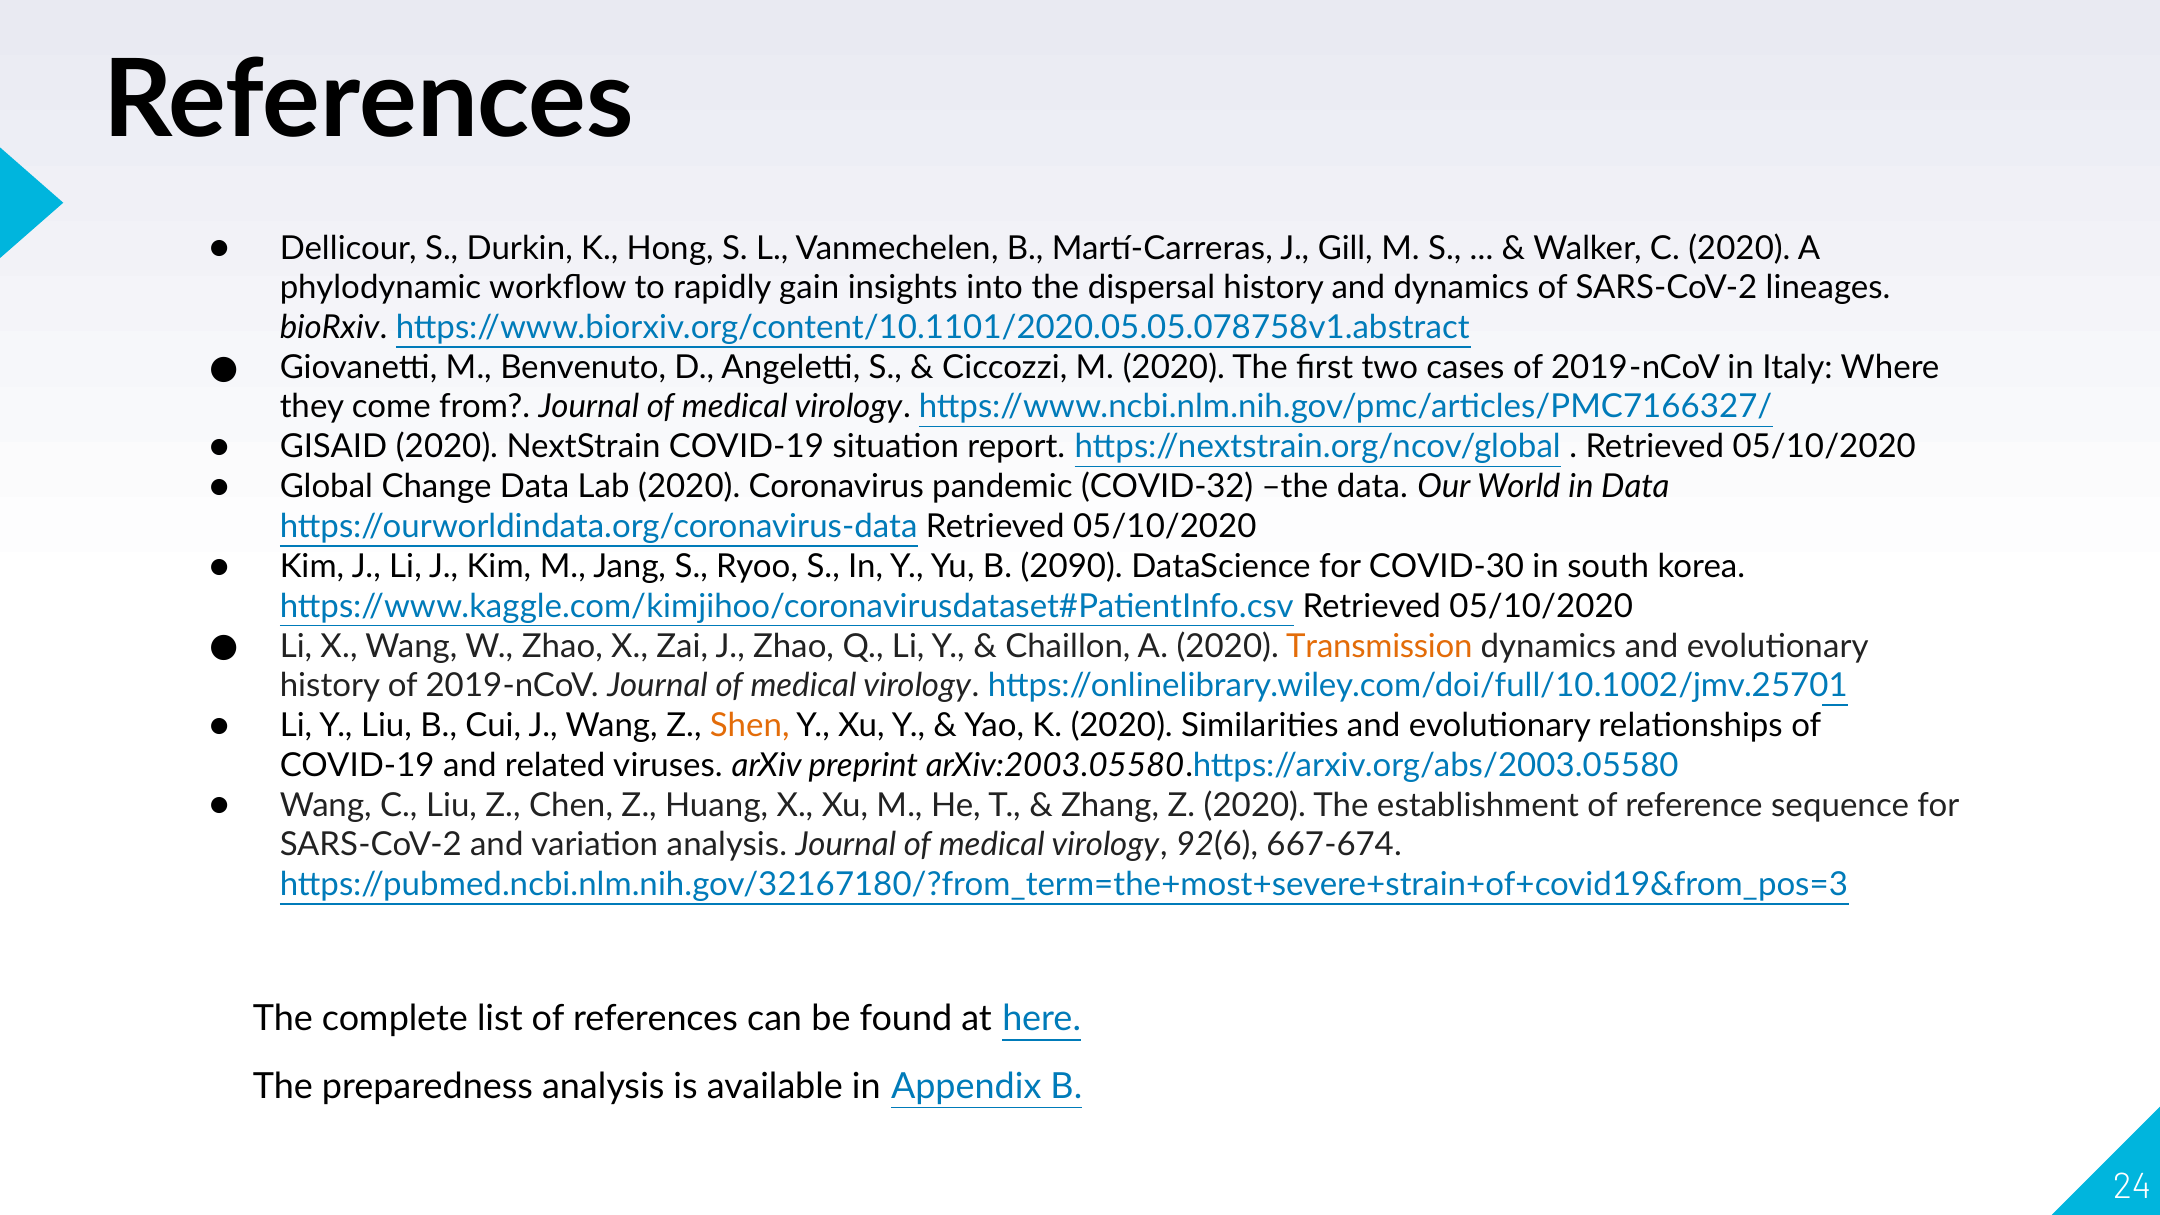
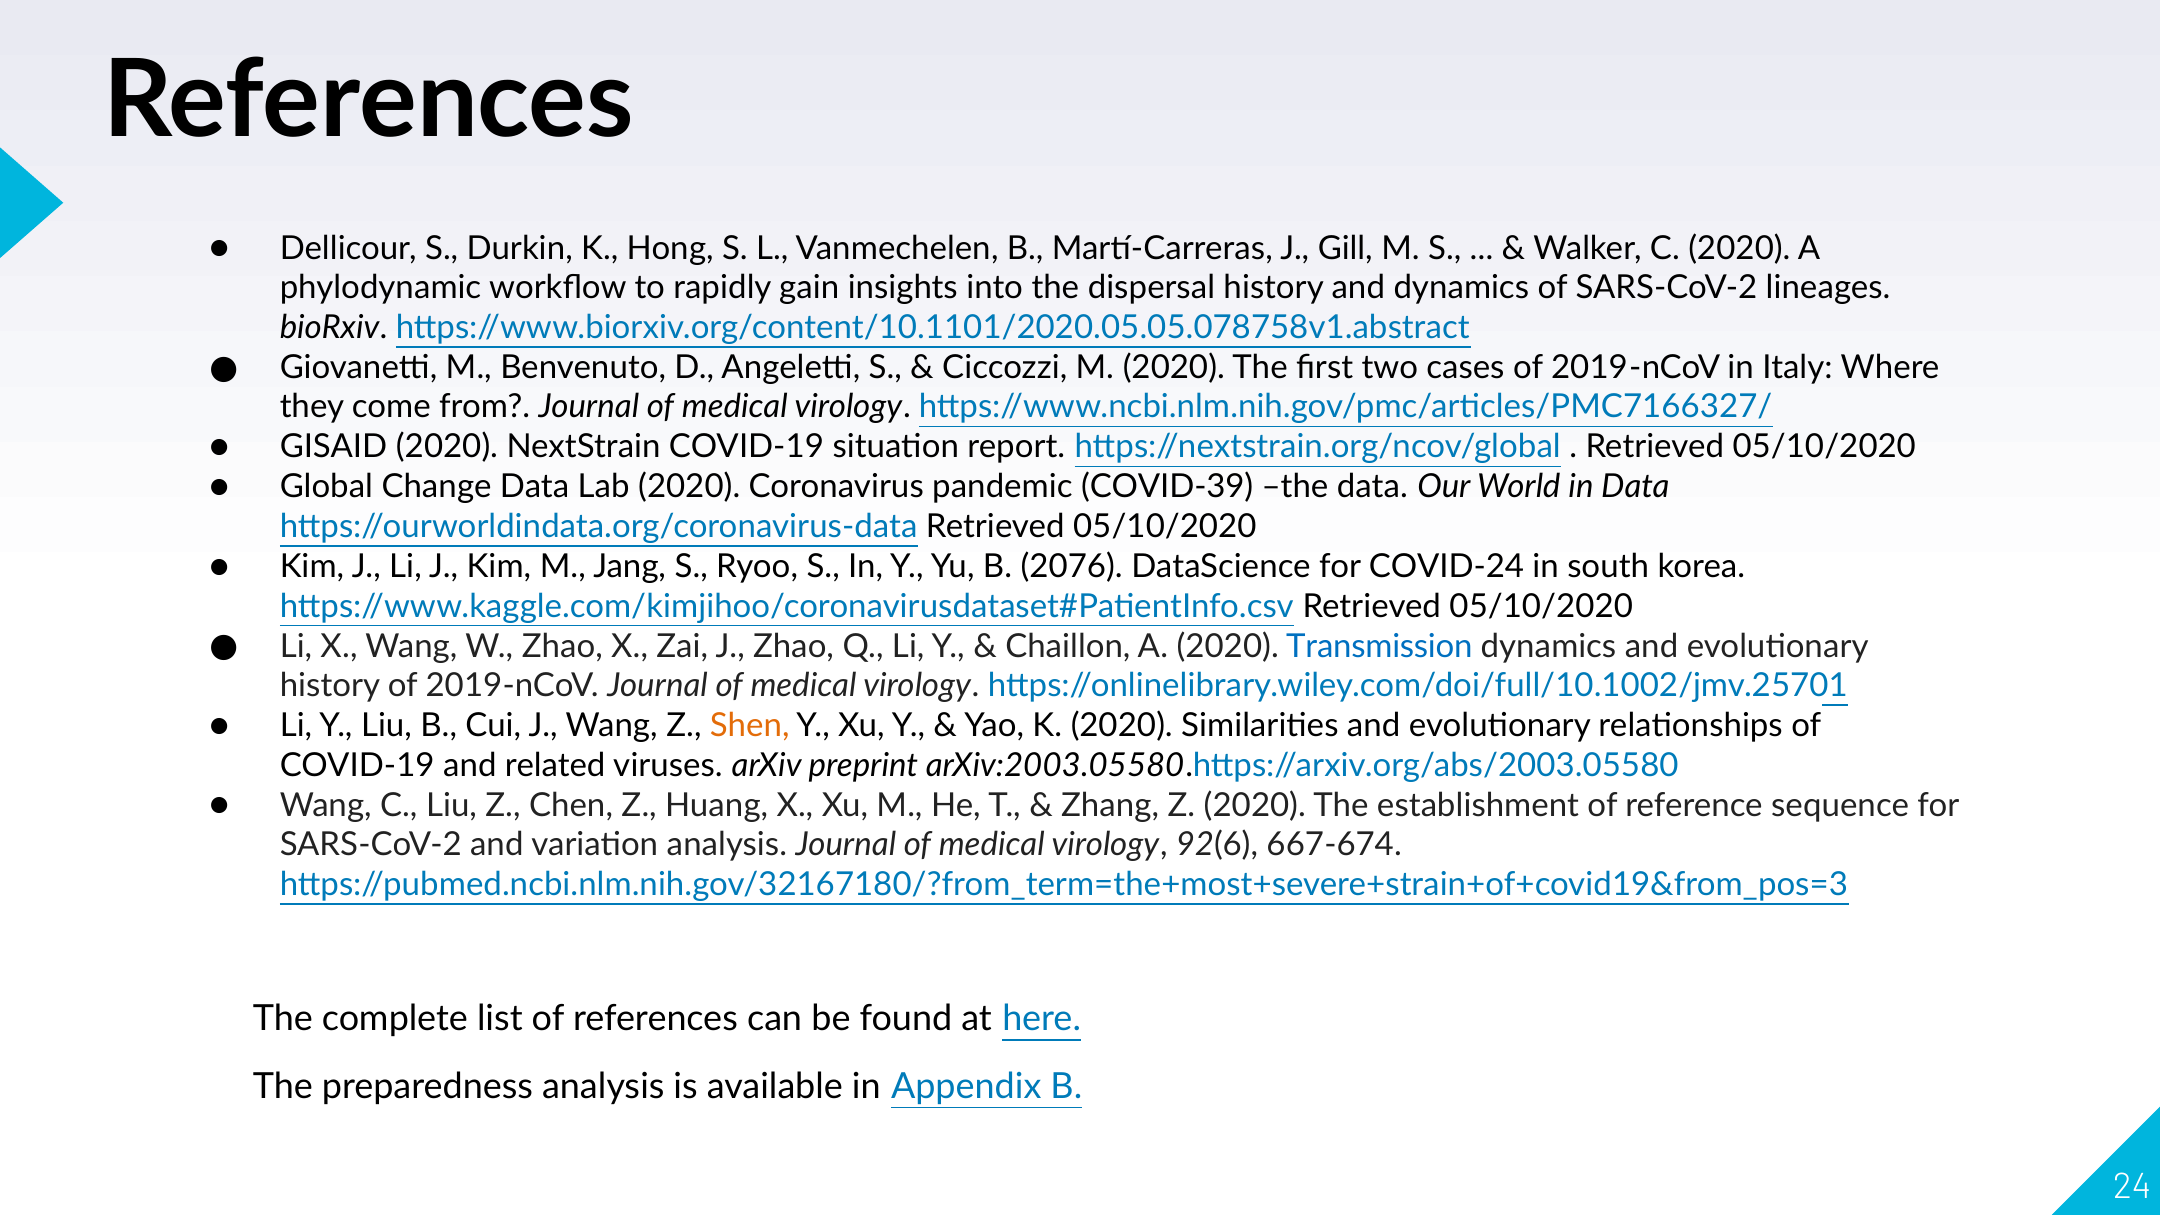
COVID-32: COVID-32 -> COVID-39
2090: 2090 -> 2076
COVID-30: COVID-30 -> COVID-24
Transmission colour: orange -> blue
